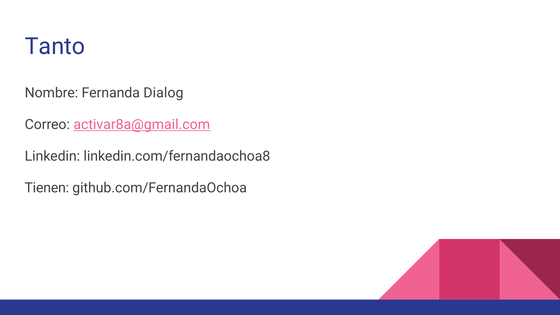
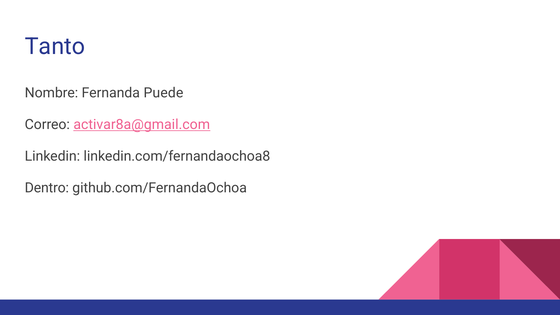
Dialog: Dialog -> Puede
Tienen: Tienen -> Dentro
